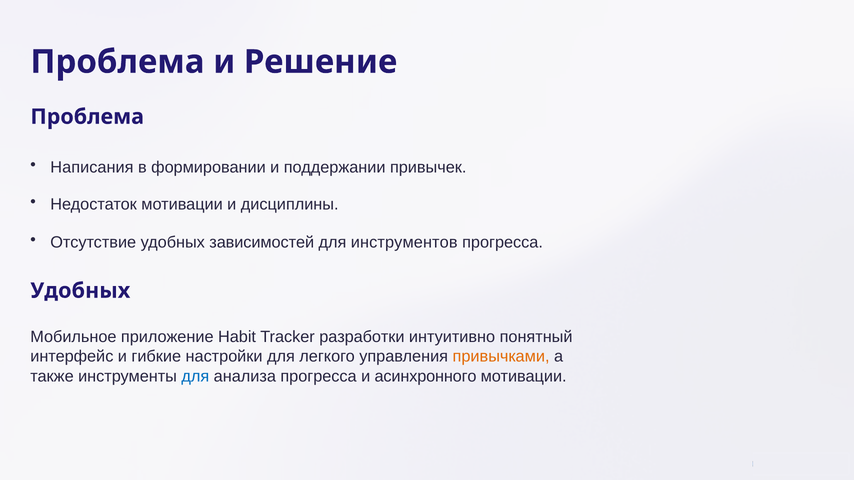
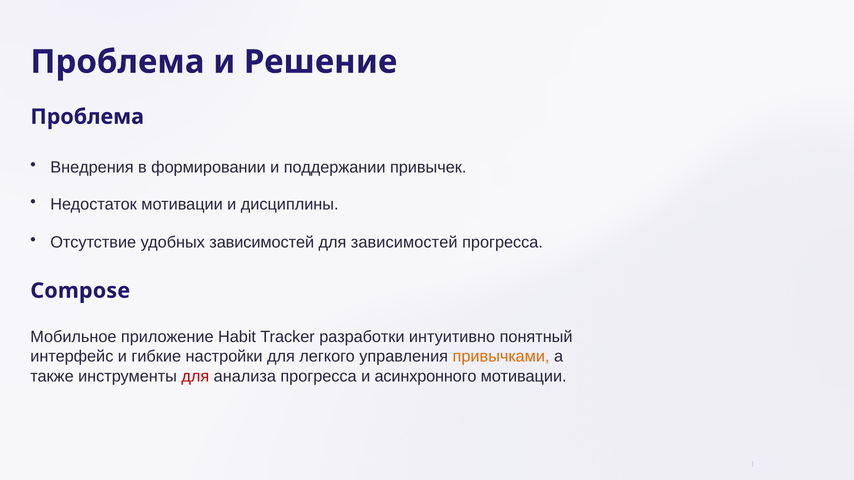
Написания: Написания -> Внедрения
для инструментов: инструментов -> зависимостей
Удобных at (80, 291): Удобных -> Compose
для at (195, 376) colour: blue -> red
